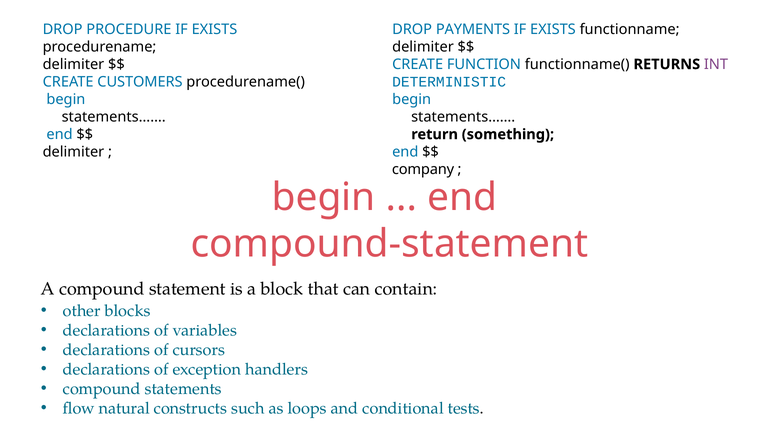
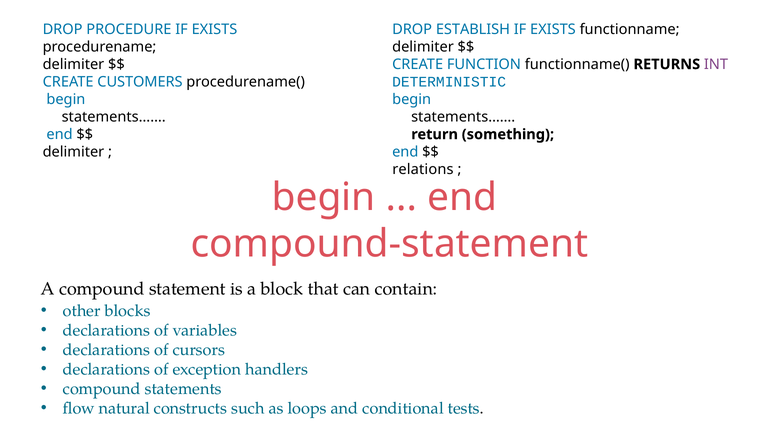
PAYMENTS: PAYMENTS -> ESTABLISH
company: company -> relations
